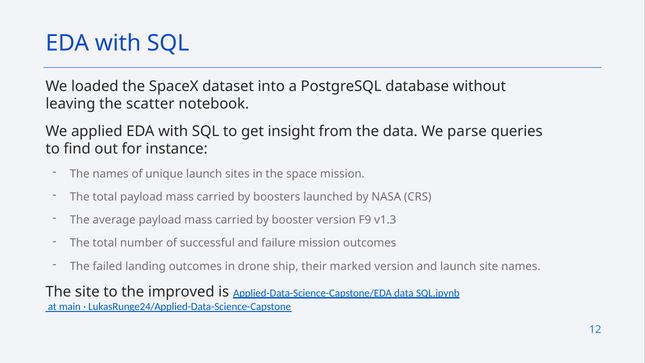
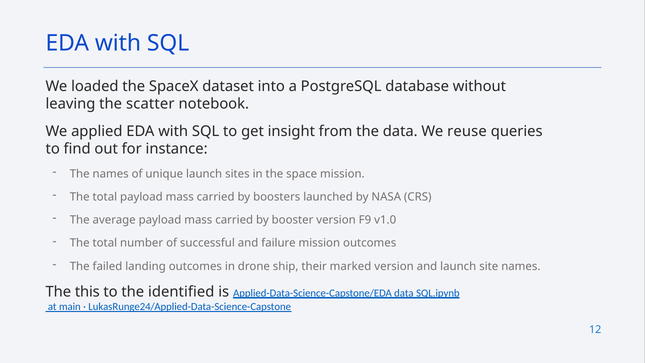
parse: parse -> reuse
v1.3: v1.3 -> v1.0
The site: site -> this
improved: improved -> identified
